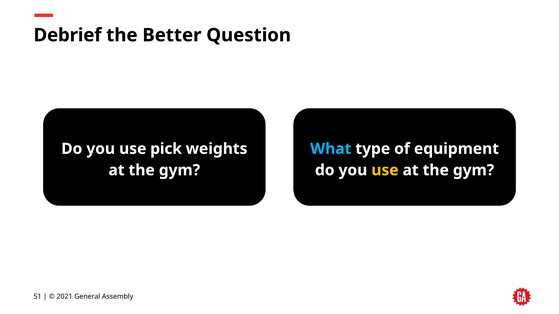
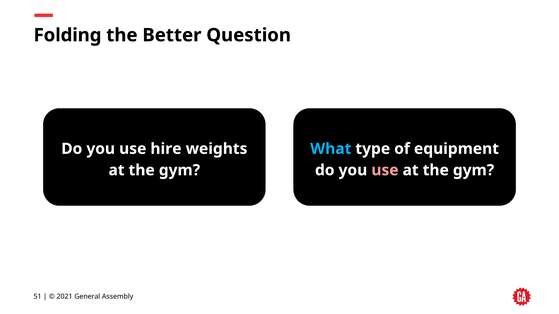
Debrief: Debrief -> Folding
pick: pick -> hire
use at (385, 170) colour: yellow -> pink
